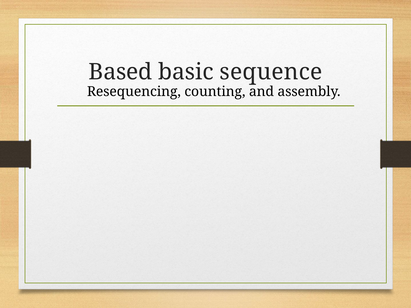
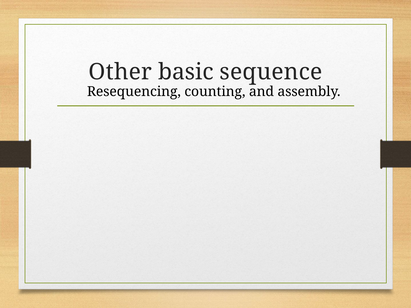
Based: Based -> Other
